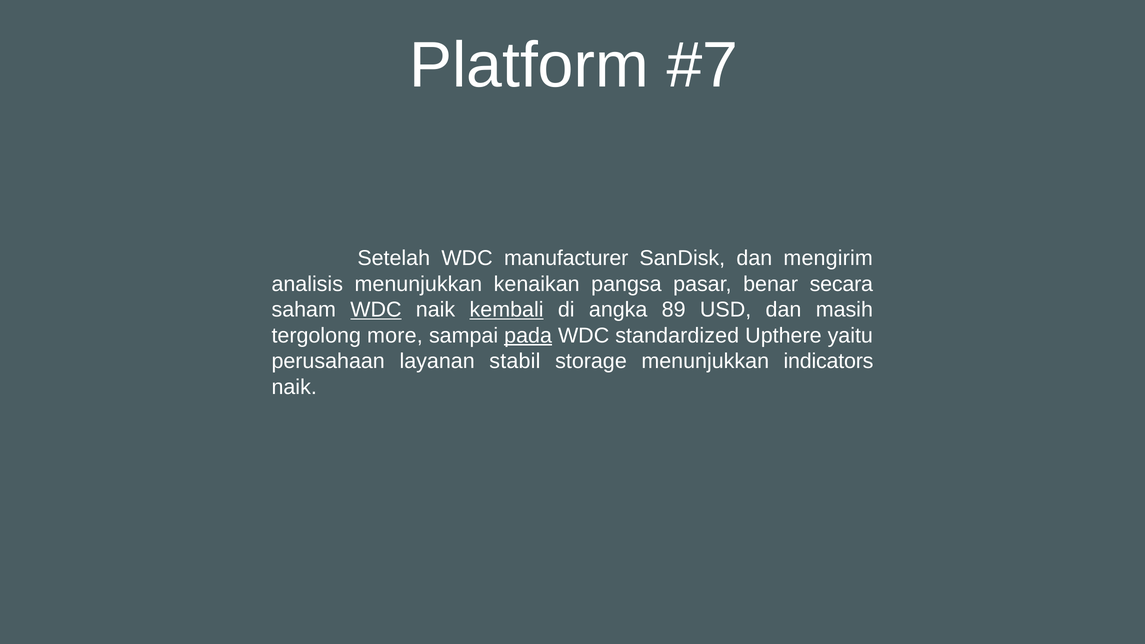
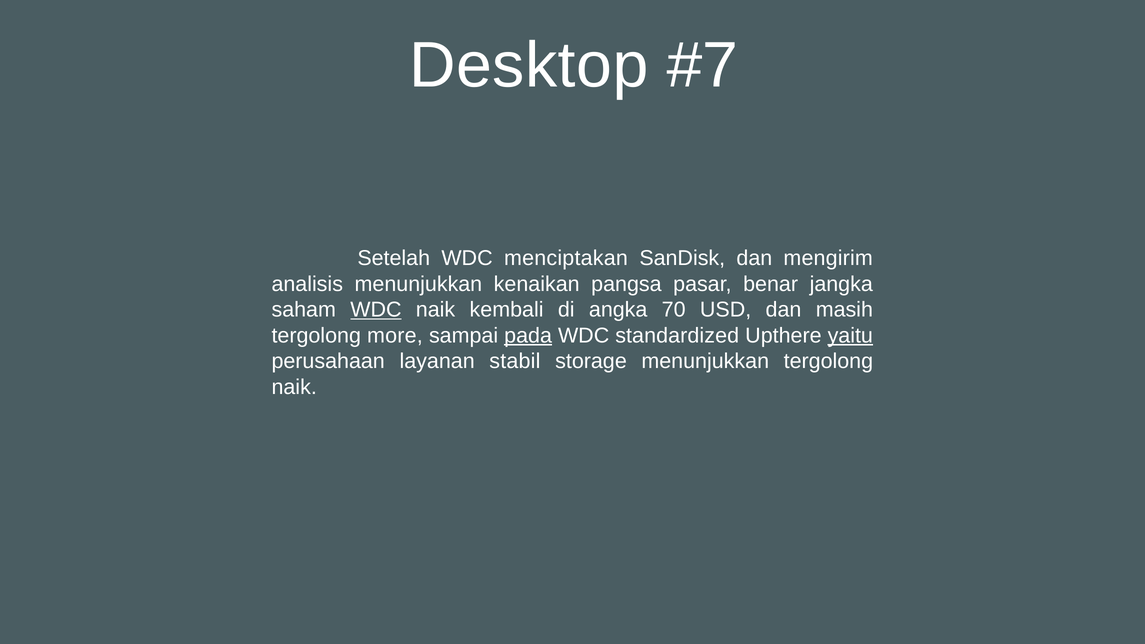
Platform: Platform -> Desktop
manufacturer: manufacturer -> menciptakan
secara: secara -> jangka
kembali underline: present -> none
89: 89 -> 70
yaitu underline: none -> present
menunjukkan indicators: indicators -> tergolong
